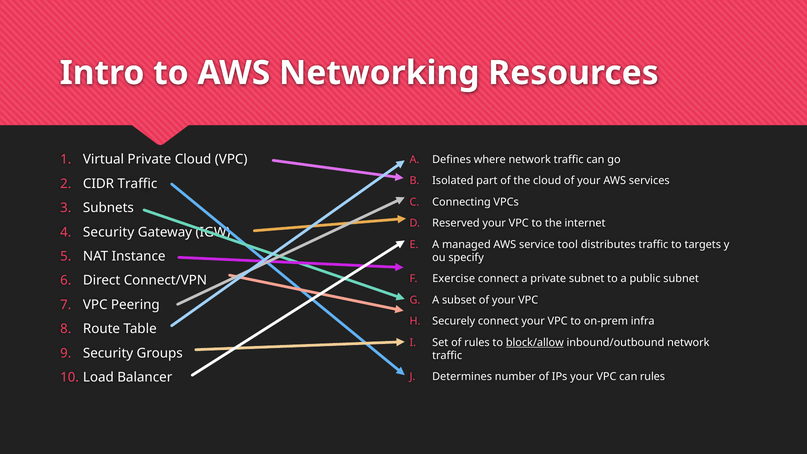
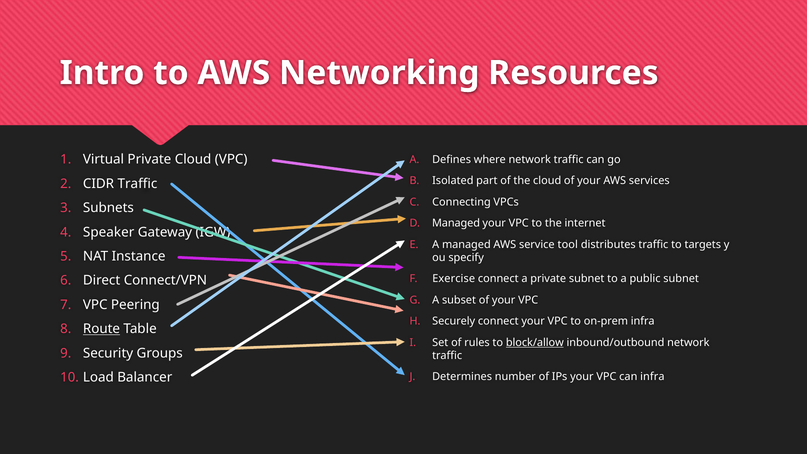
Reserved at (456, 223): Reserved -> Managed
Security at (109, 232): Security -> Speaker
Route underline: none -> present
can rules: rules -> infra
